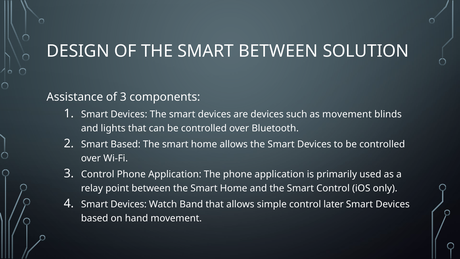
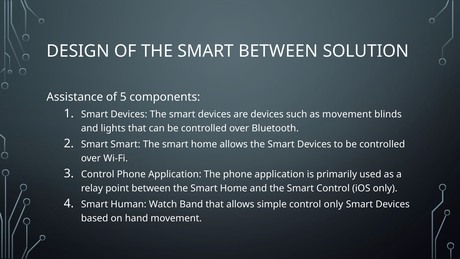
of 3: 3 -> 5
Smart Based: Based -> Smart
4 Smart Devices: Devices -> Human
control later: later -> only
